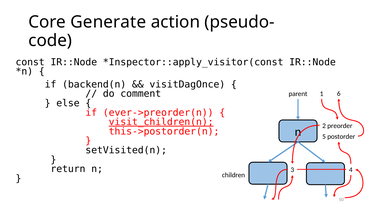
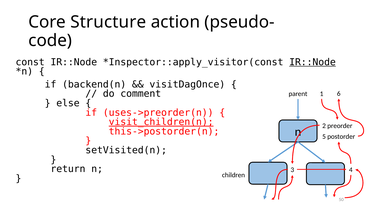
Generate: Generate -> Structure
IR::Node at (312, 62) underline: none -> present
ever->preorder(n: ever->preorder(n -> uses->preorder(n
